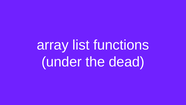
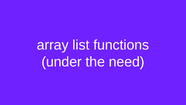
dead: dead -> need
